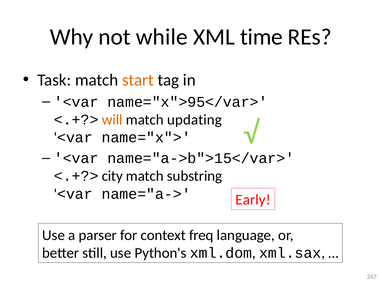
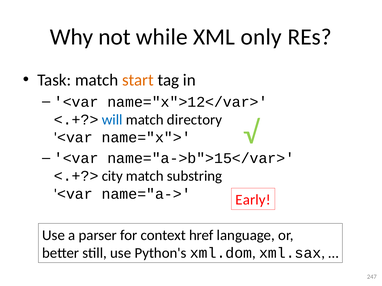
time: time -> only
name="x">95</var>: name="x">95</var> -> name="x">12</var>
will colour: orange -> blue
updating: updating -> directory
freq: freq -> href
